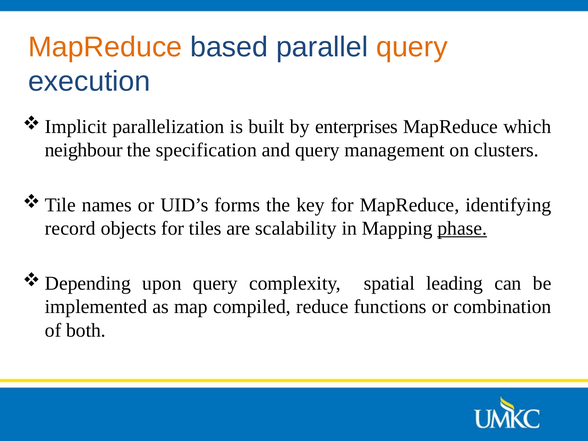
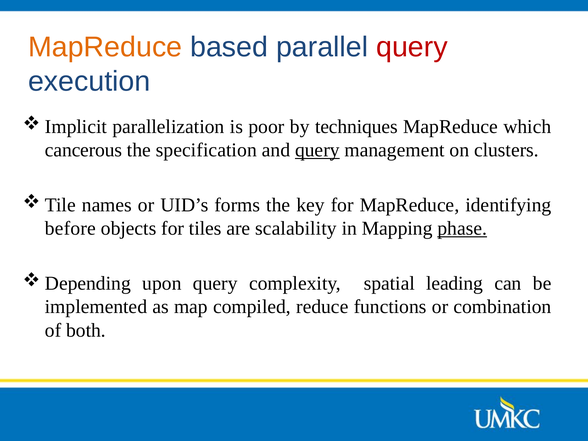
query at (412, 47) colour: orange -> red
built: built -> poor
enterprises: enterprises -> techniques
neighbour: neighbour -> cancerous
query at (317, 150) underline: none -> present
record: record -> before
